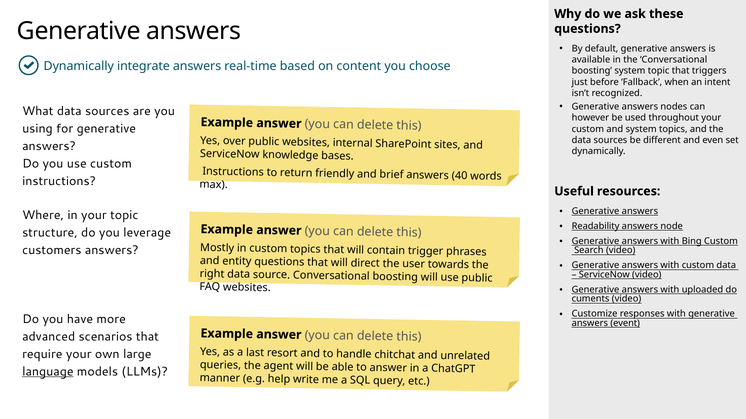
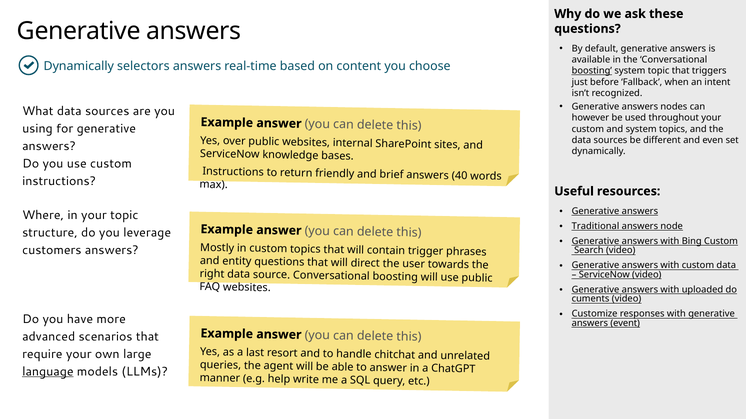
integrate: integrate -> selectors
boosting at (592, 71) underline: none -> present
Readability: Readability -> Traditional
